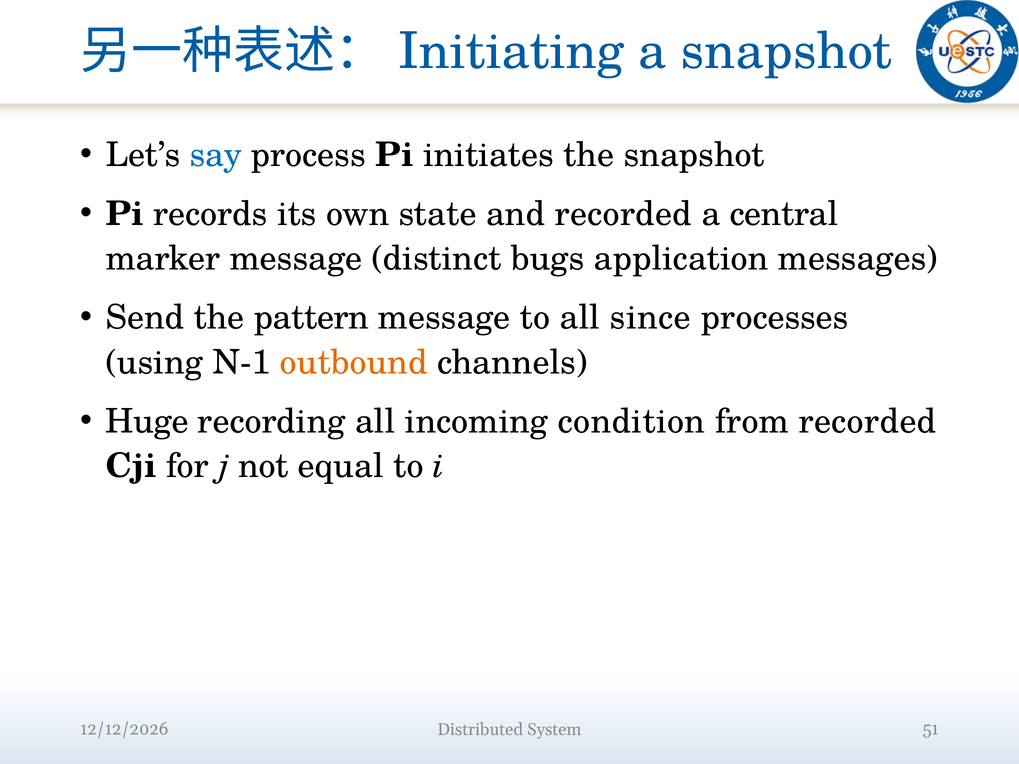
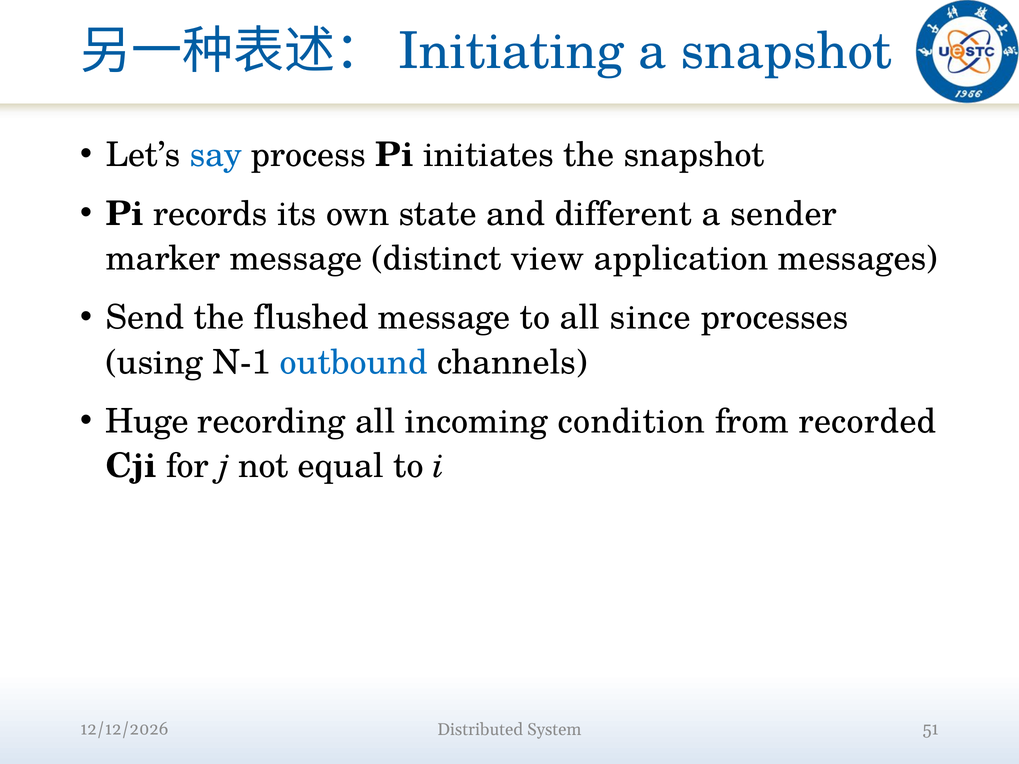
and recorded: recorded -> different
central: central -> sender
bugs: bugs -> view
pattern: pattern -> flushed
outbound colour: orange -> blue
